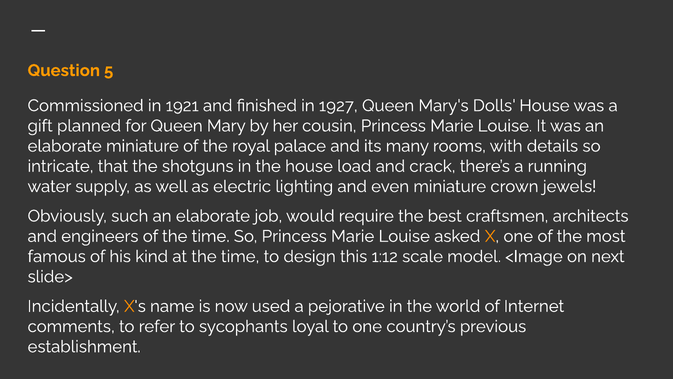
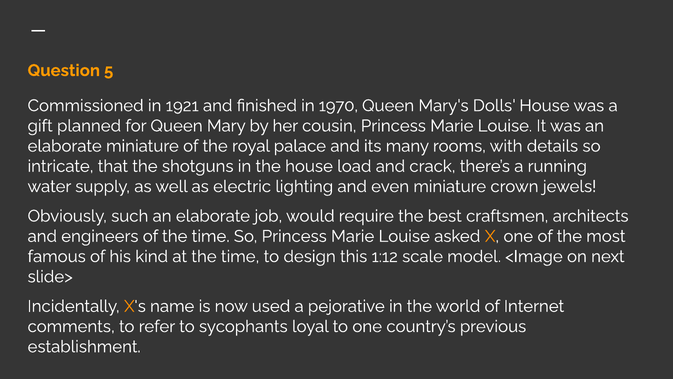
1927: 1927 -> 1970
